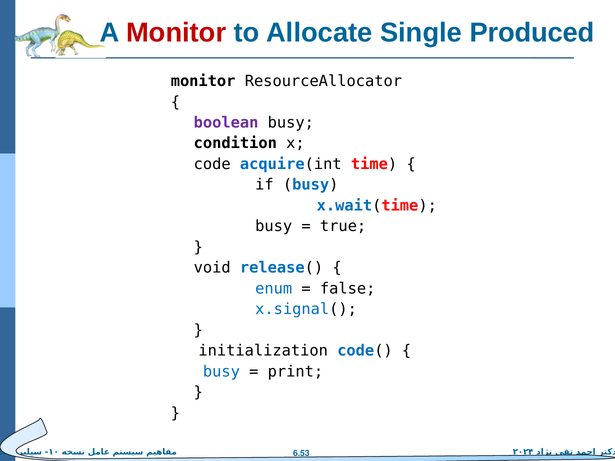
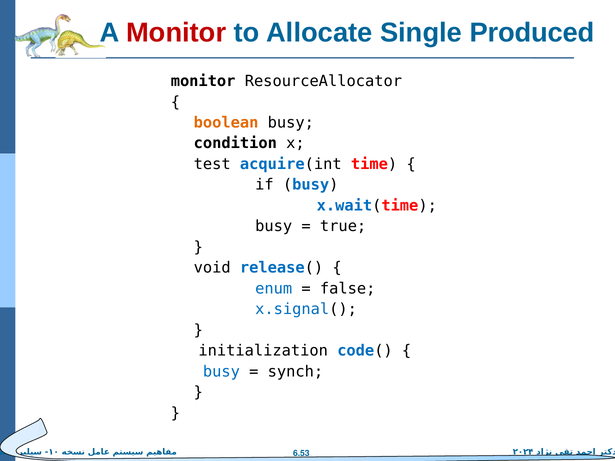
boolean colour: purple -> orange
code: code -> test
print: print -> synch
